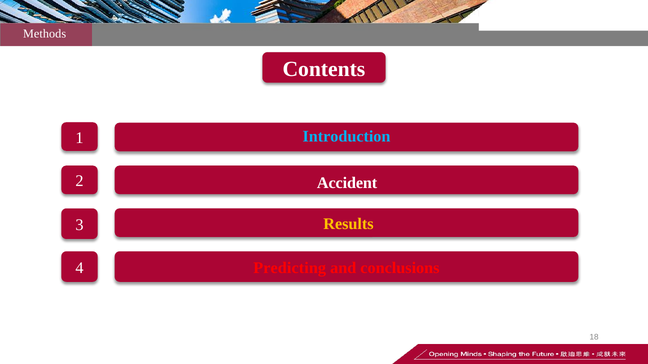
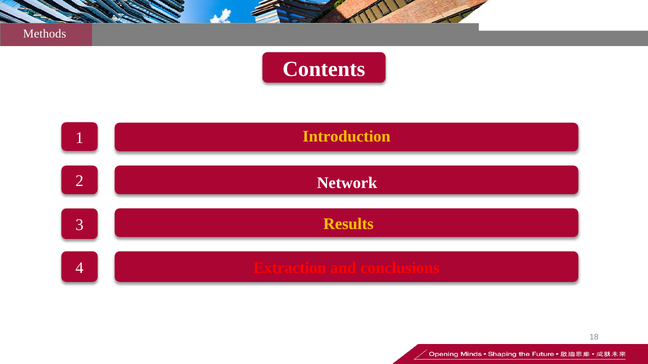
Introduction colour: light blue -> yellow
Accident: Accident -> Network
Predicting: Predicting -> Extraction
